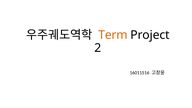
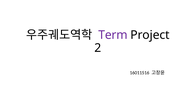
Term colour: orange -> purple
